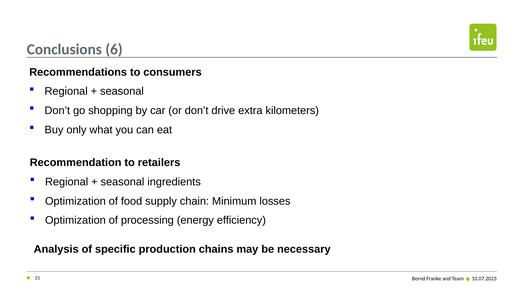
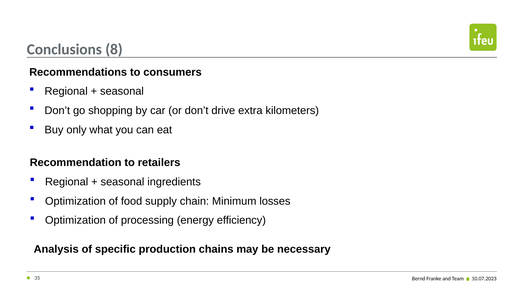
6: 6 -> 8
